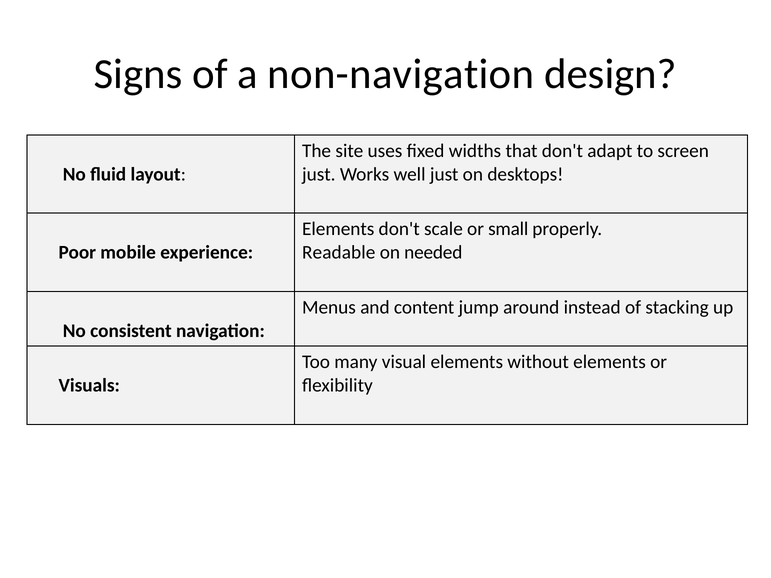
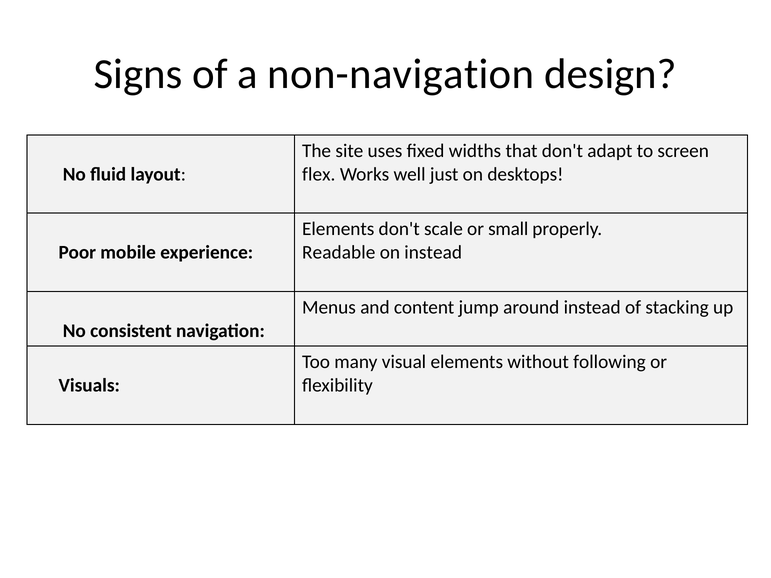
just at (319, 174): just -> flex
on needed: needed -> instead
without elements: elements -> following
